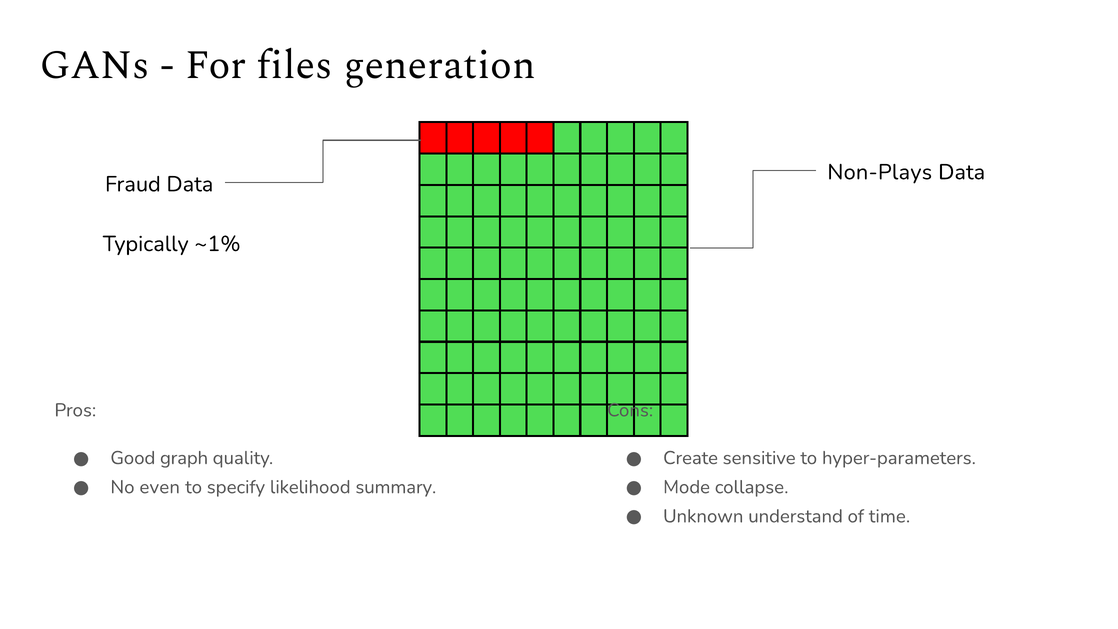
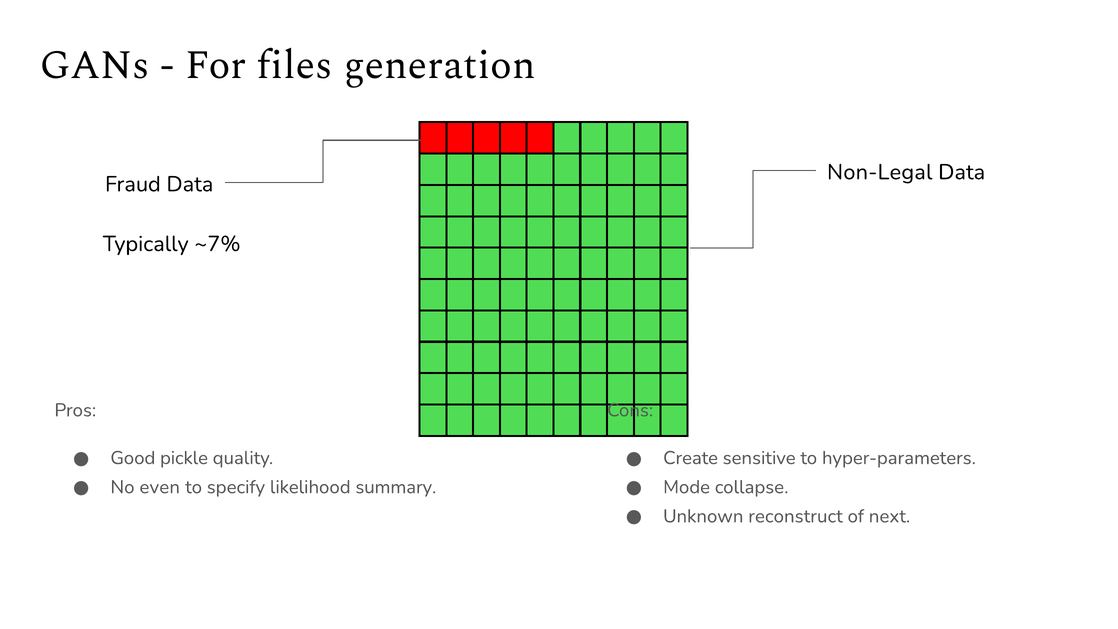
Non-Plays: Non-Plays -> Non-Legal
~1%: ~1% -> ~7%
graph: graph -> pickle
understand: understand -> reconstruct
time: time -> next
